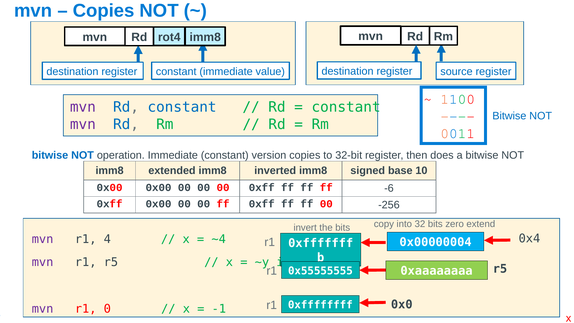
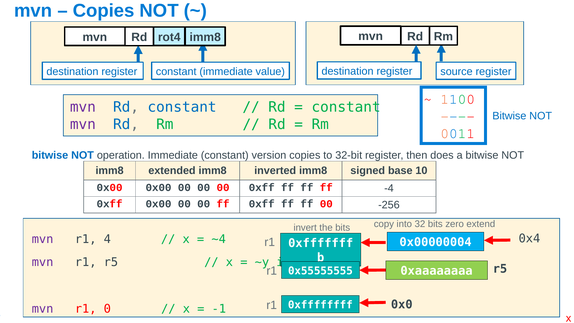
-6: -6 -> -4
